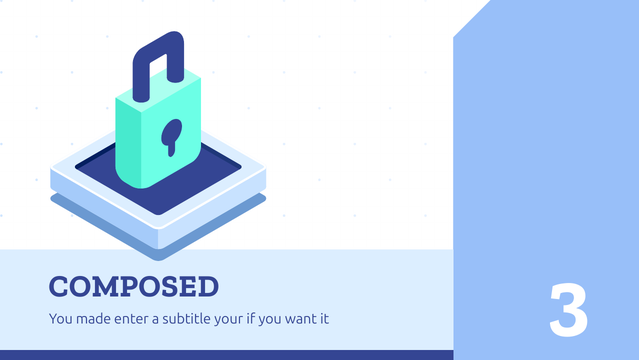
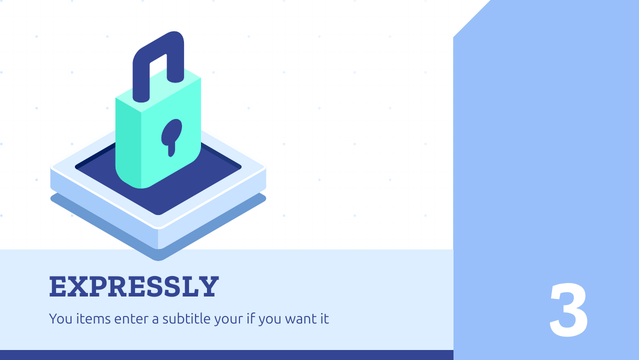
COMPOSED: COMPOSED -> EXPRESSLY
made: made -> items
